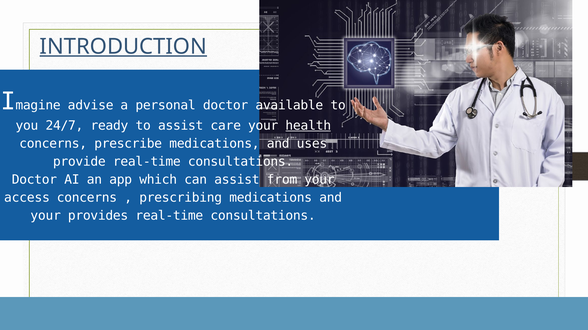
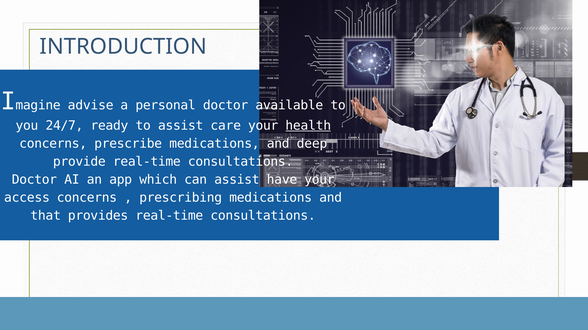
INTRODUCTION underline: present -> none
uses: uses -> deep
from: from -> have
your at (46, 216): your -> that
